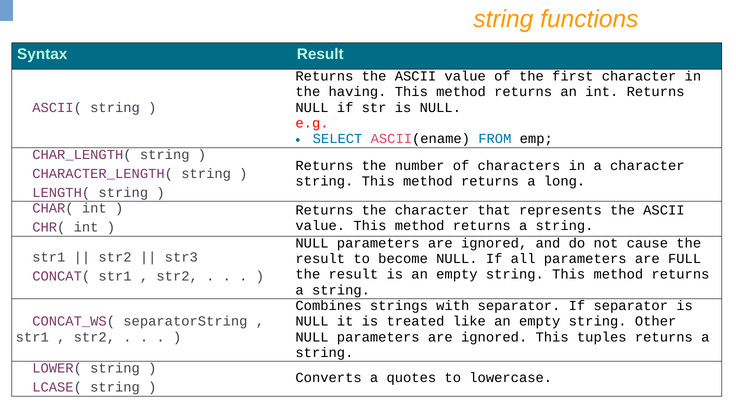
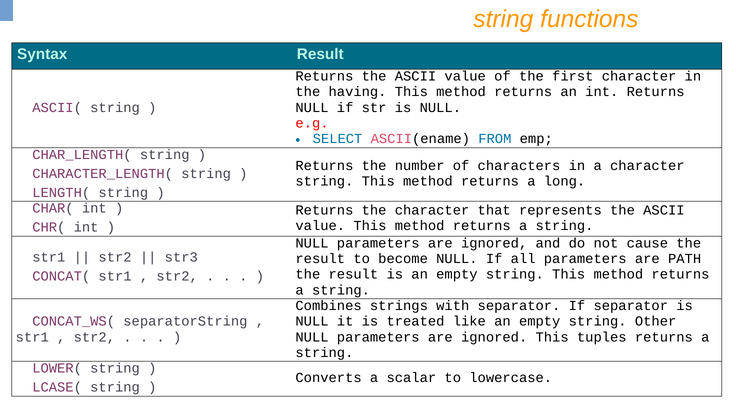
FULL: FULL -> PATH
quotes: quotes -> scalar
